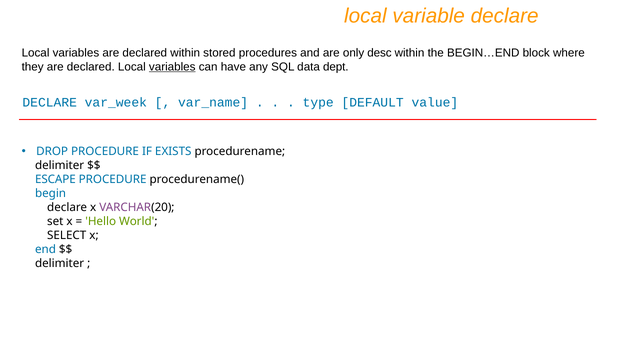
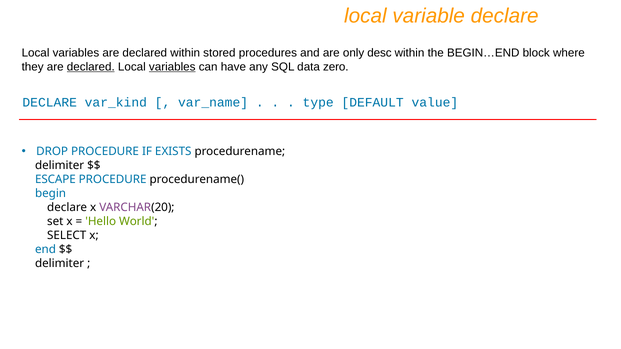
declared at (91, 67) underline: none -> present
dept: dept -> zero
var_week: var_week -> var_kind
